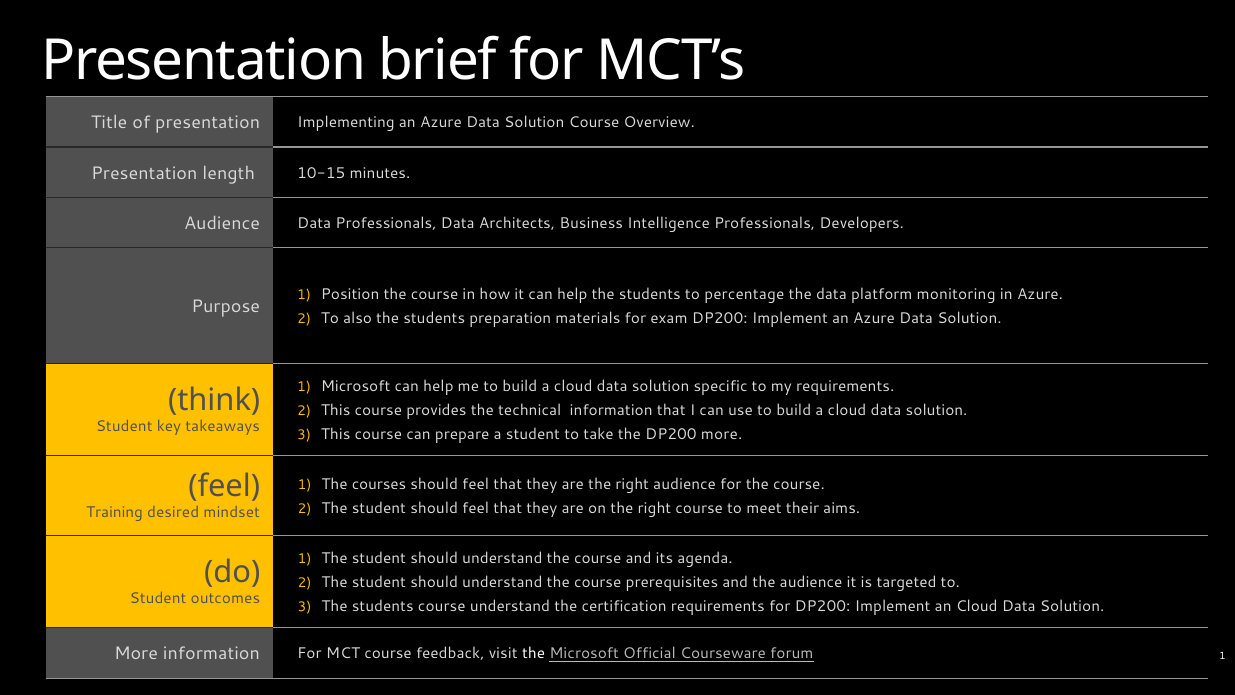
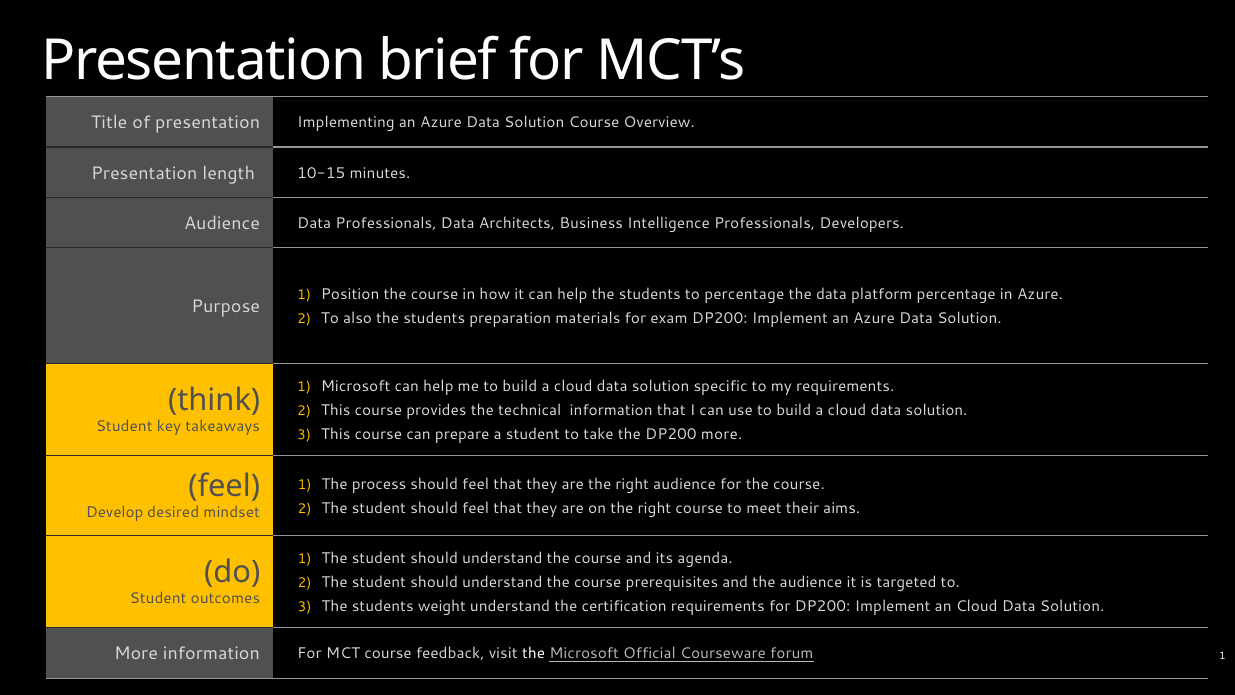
platform monitoring: monitoring -> percentage
courses: courses -> process
Training: Training -> Develop
students course: course -> weight
